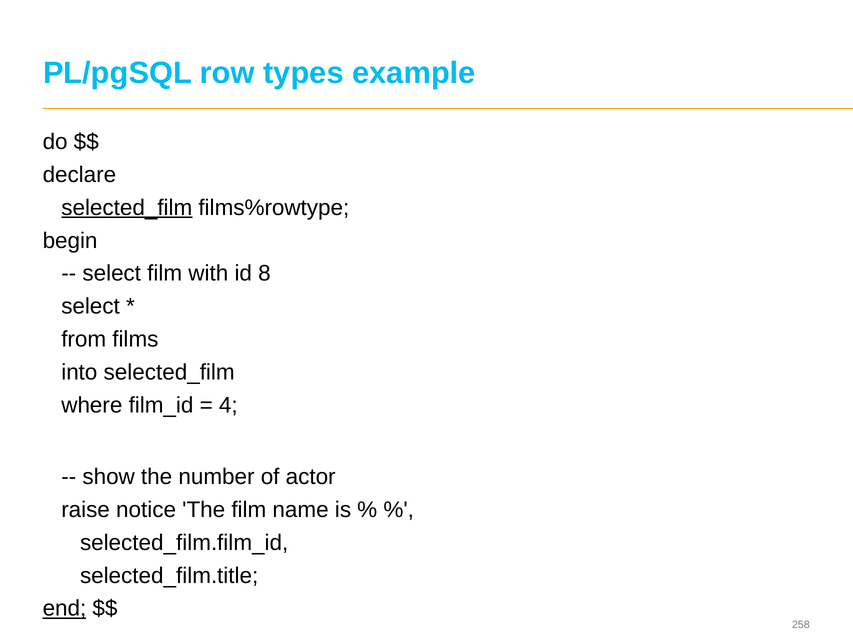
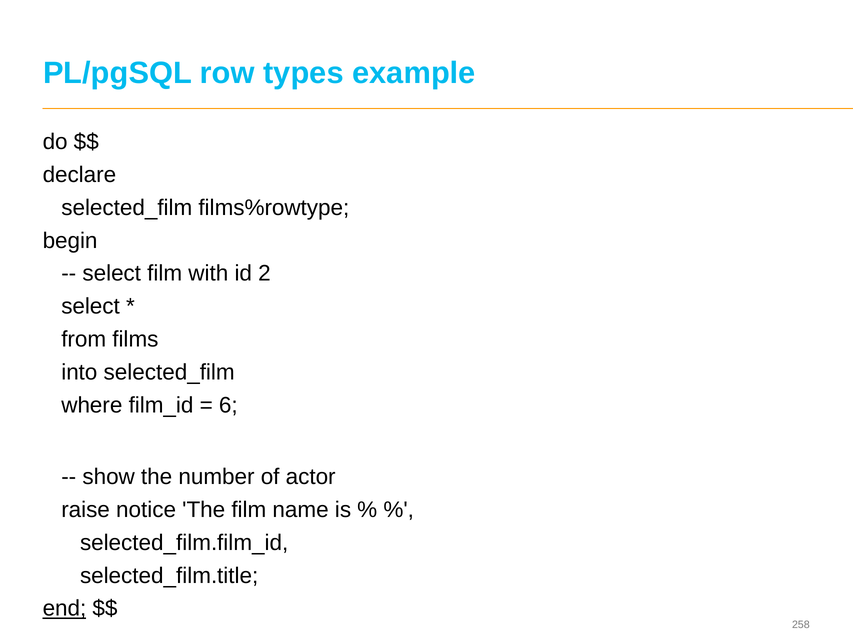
selected_film at (127, 208) underline: present -> none
8: 8 -> 2
4: 4 -> 6
